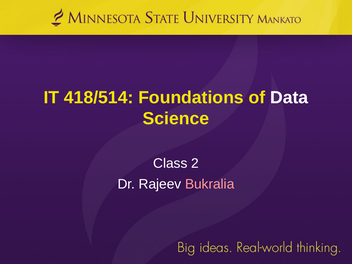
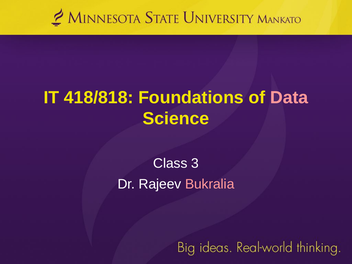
418/514: 418/514 -> 418/818
Data colour: white -> pink
2: 2 -> 3
